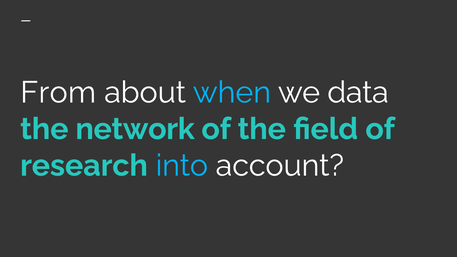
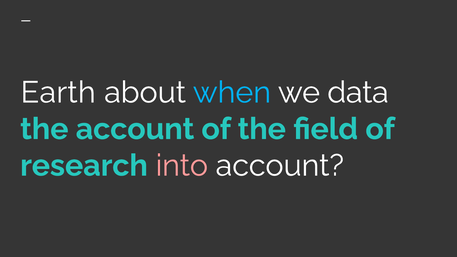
From: From -> Earth
the network: network -> account
into colour: light blue -> pink
